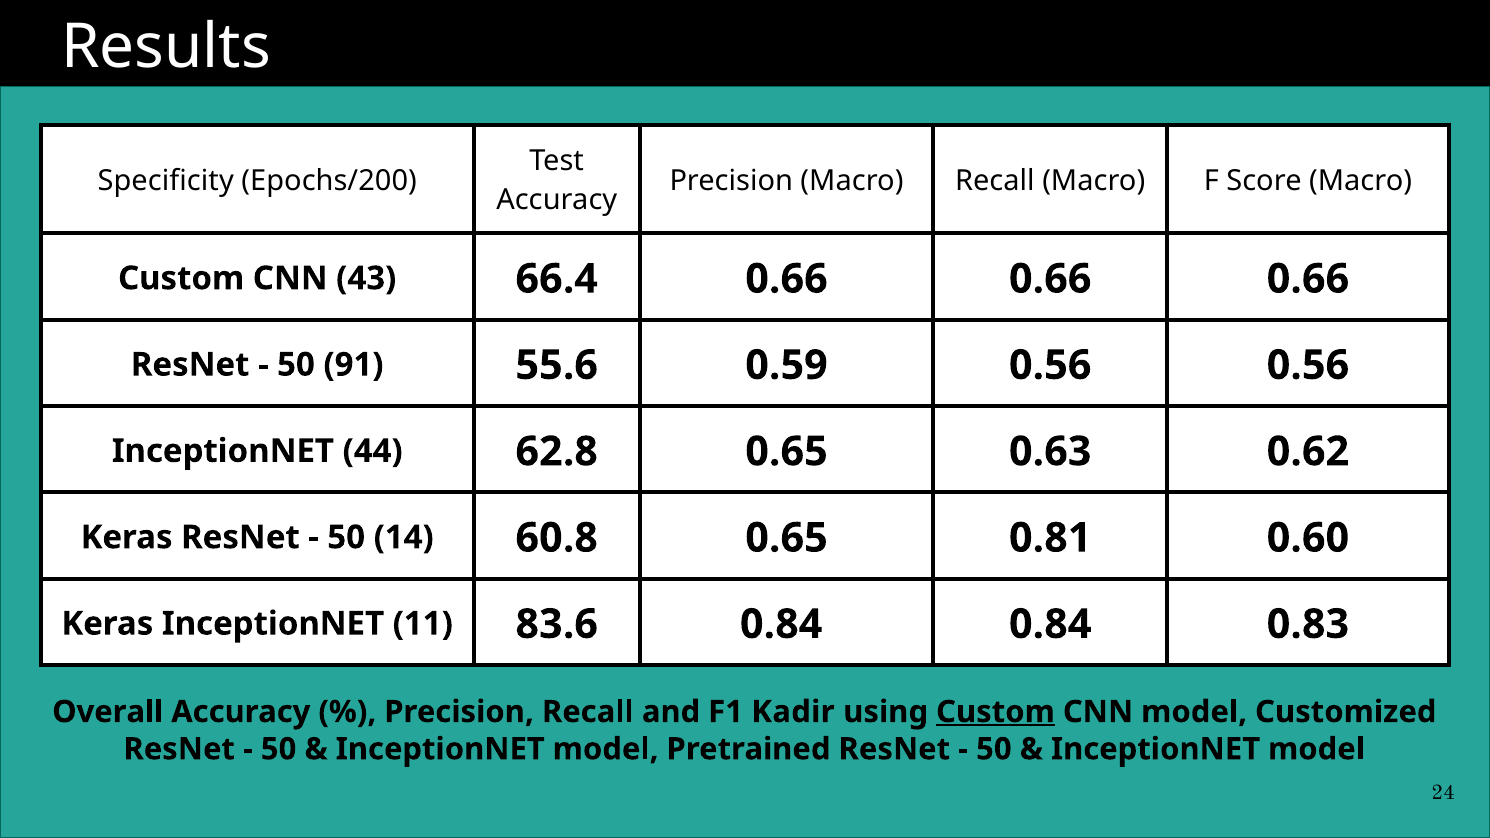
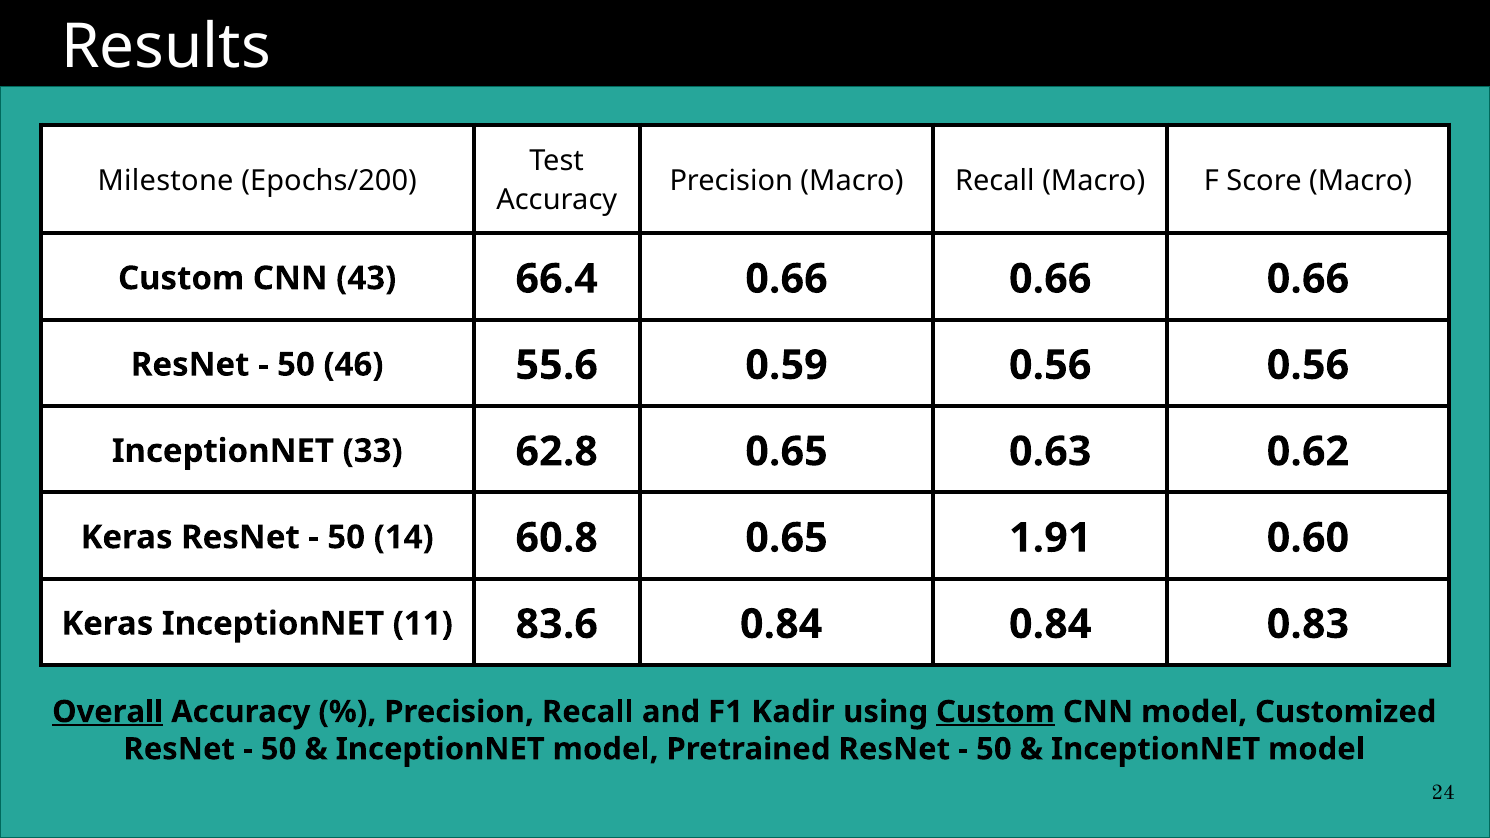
Specificity: Specificity -> Milestone
91: 91 -> 46
44: 44 -> 33
0.81: 0.81 -> 1.91
Overall underline: none -> present
